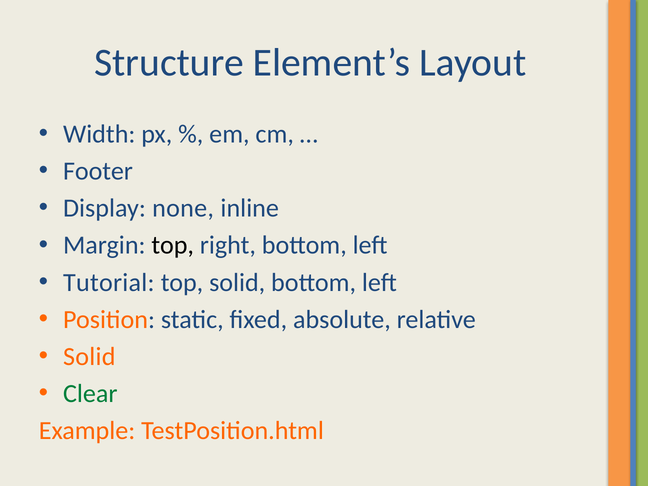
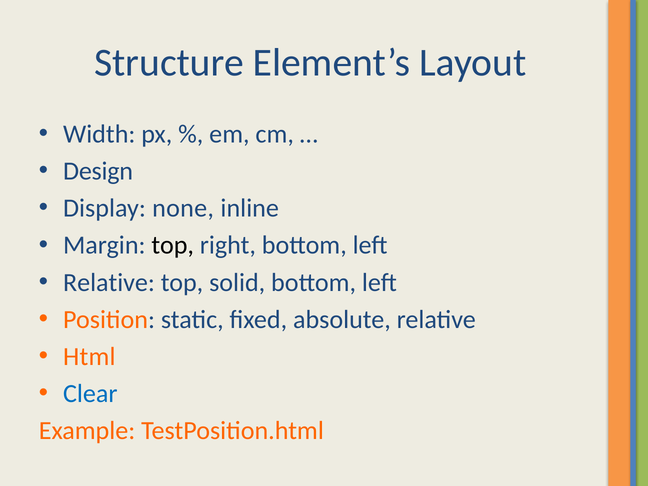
Footer: Footer -> Design
Tutorial at (109, 282): Tutorial -> Relative
Solid at (89, 357): Solid -> Html
Clear colour: green -> blue
